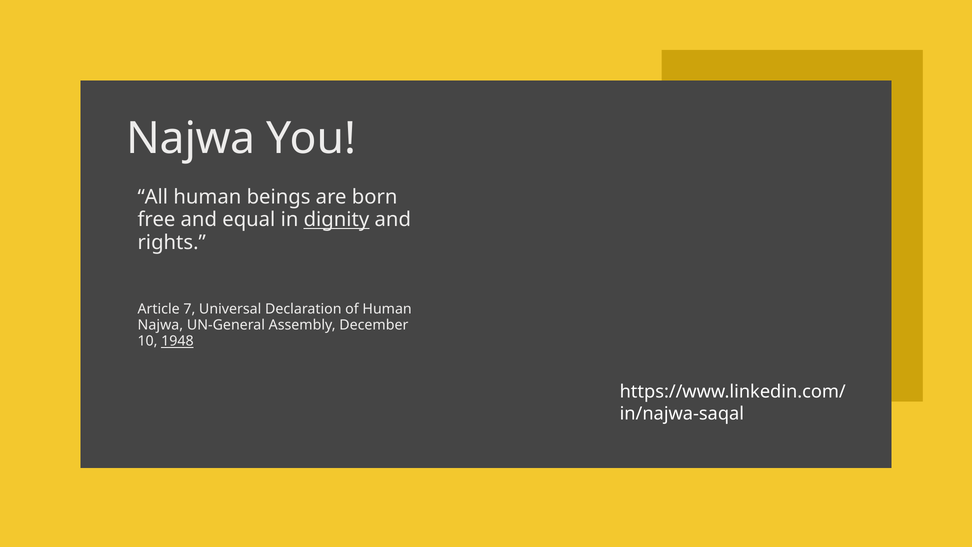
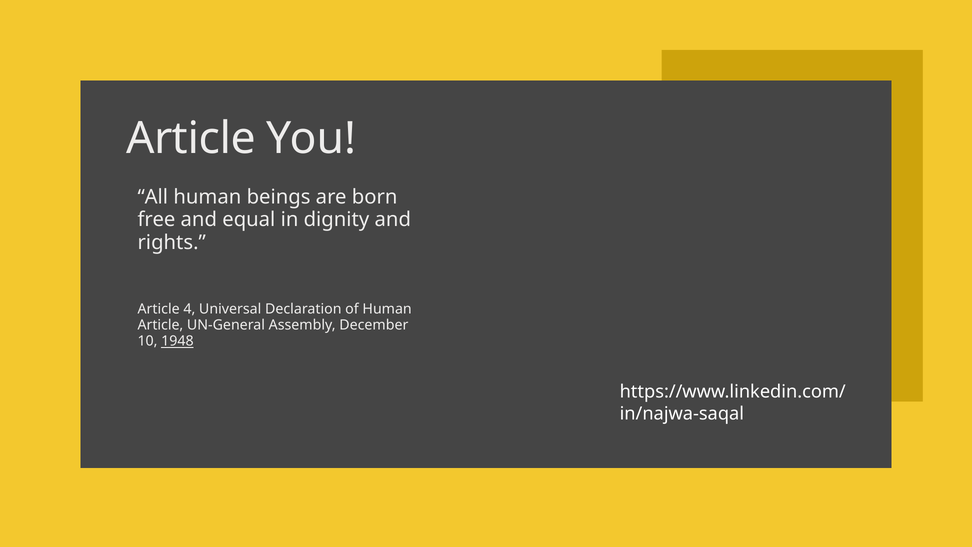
Najwa at (191, 139): Najwa -> Article
dignity underline: present -> none
7: 7 -> 4
Najwa at (160, 325): Najwa -> Article
